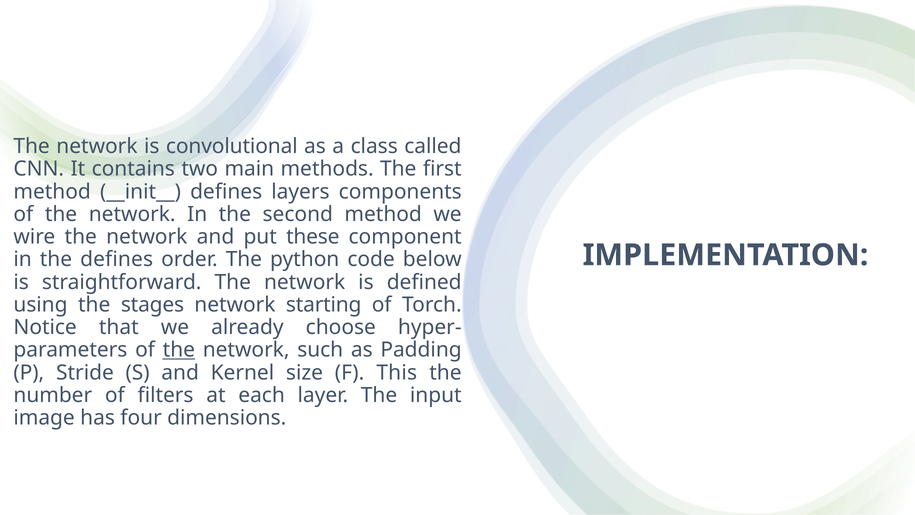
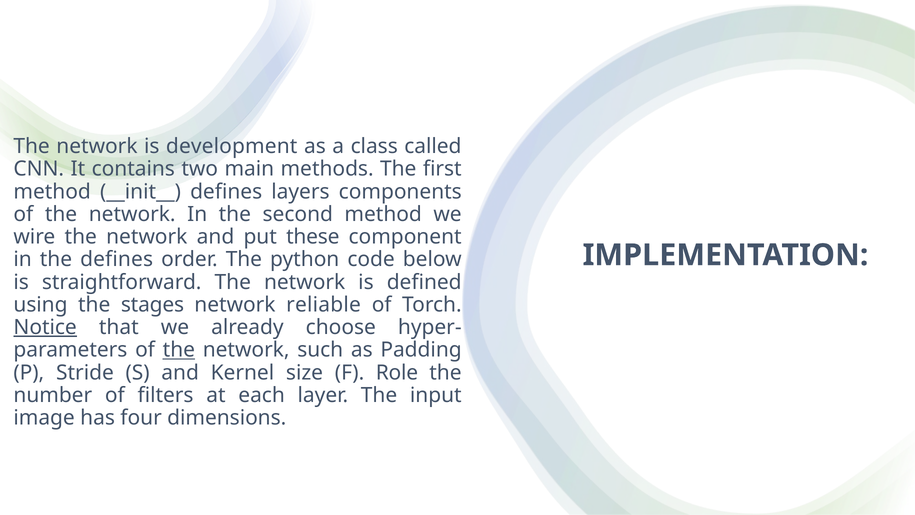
convolutional: convolutional -> development
starting: starting -> reliable
Notice underline: none -> present
This: This -> Role
